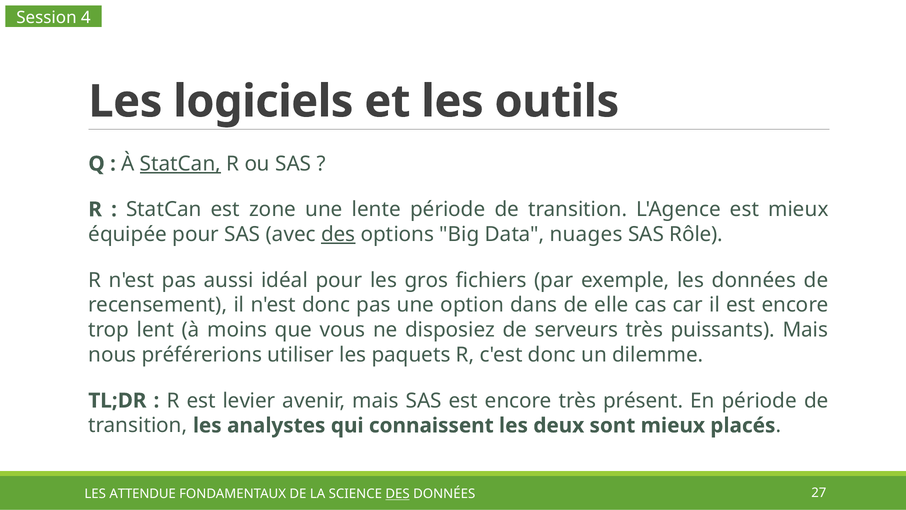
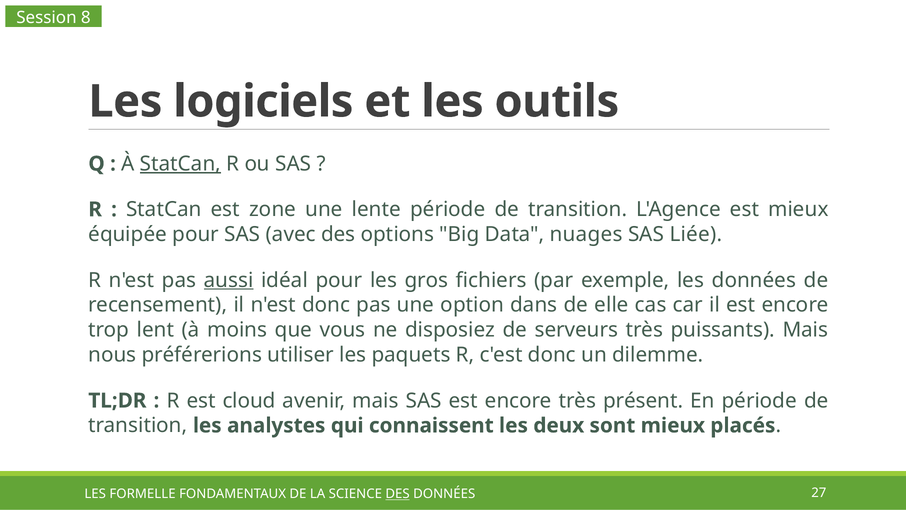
4: 4 -> 8
des at (338, 234) underline: present -> none
Rôle: Rôle -> Liée
aussi underline: none -> present
levier: levier -> cloud
ATTENDUE: ATTENDUE -> FORMELLE
